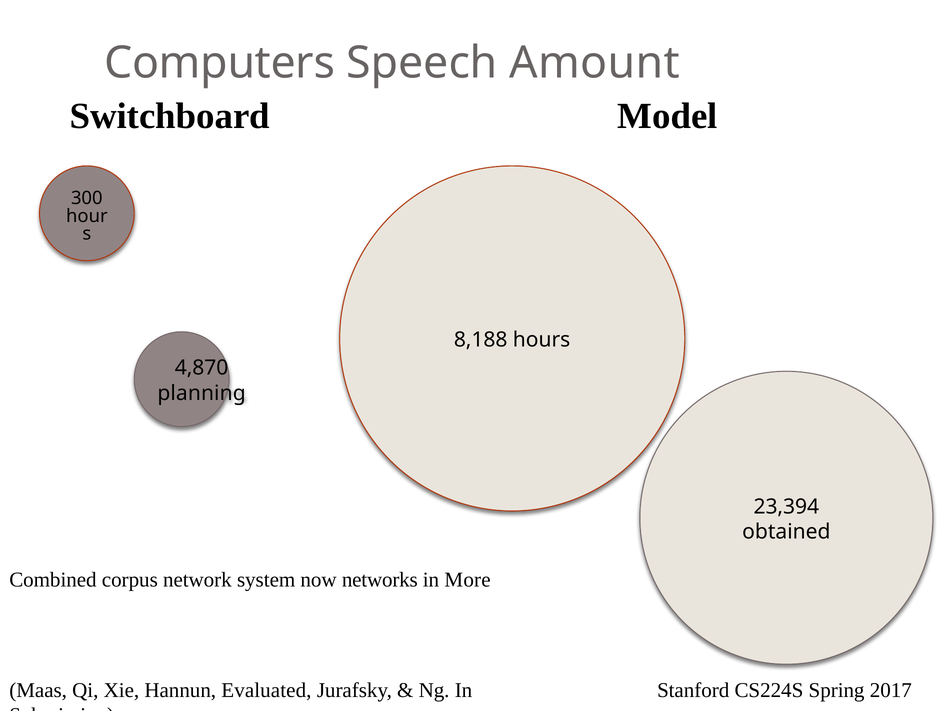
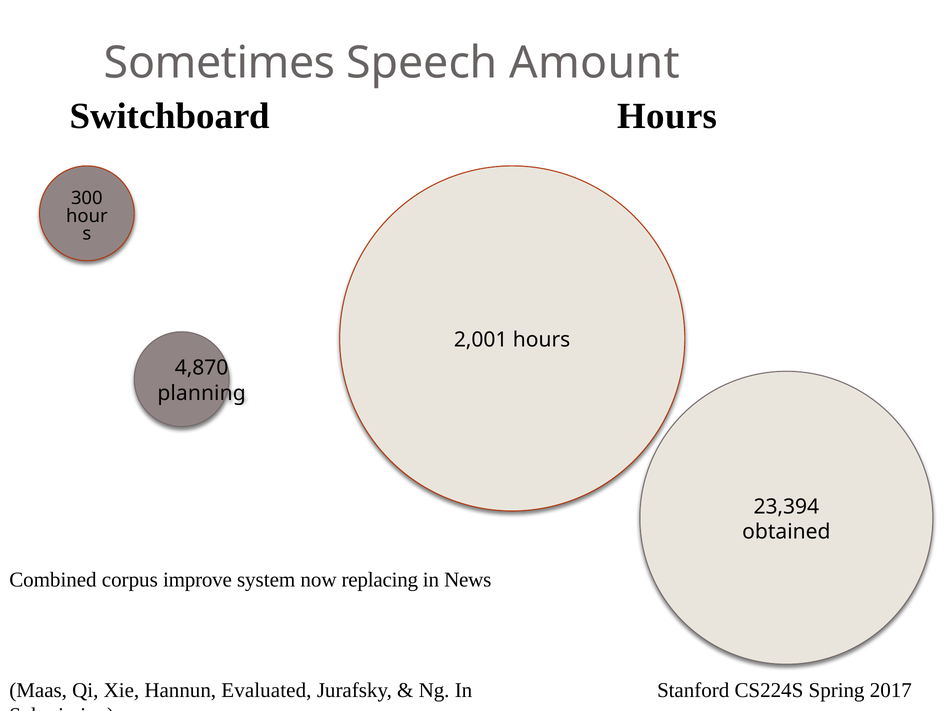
Computers: Computers -> Sometimes
Switchboard Model: Model -> Hours
8,188: 8,188 -> 2,001
network: network -> improve
networks: networks -> replacing
More: More -> News
